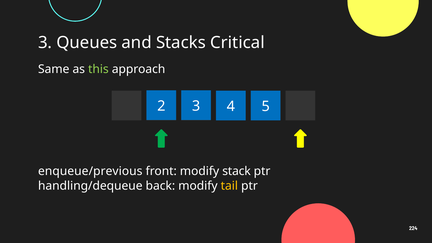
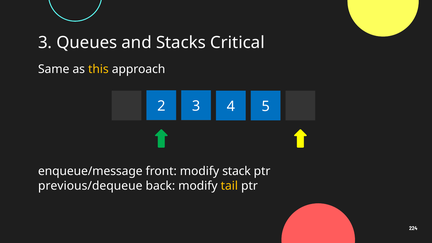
this colour: light green -> yellow
enqueue/previous: enqueue/previous -> enqueue/message
handling/dequeue: handling/dequeue -> previous/dequeue
